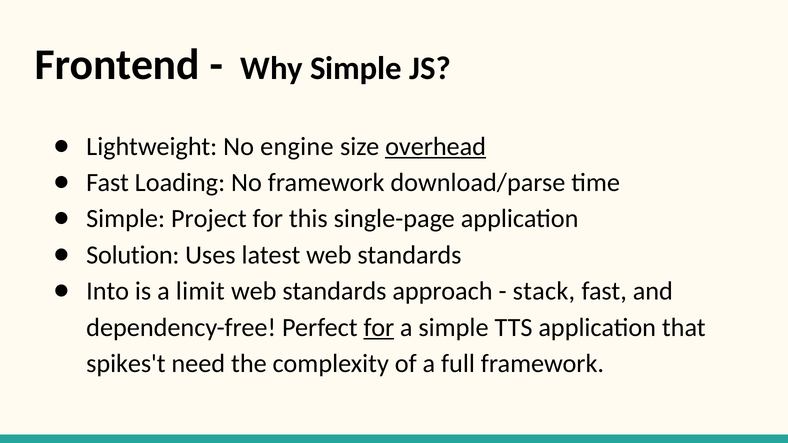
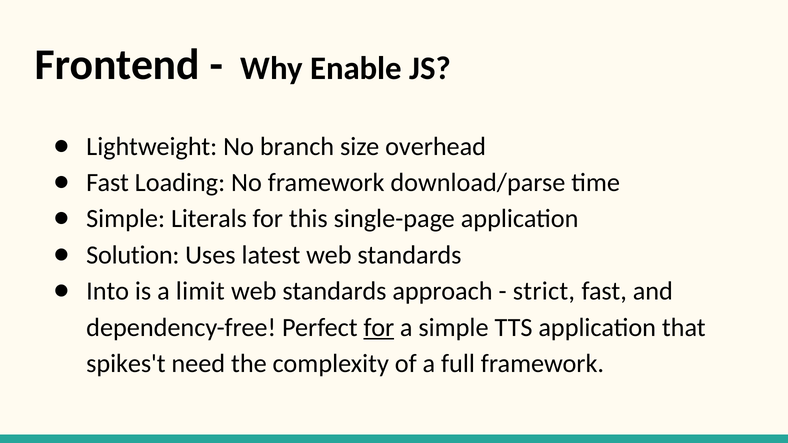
Why Simple: Simple -> Enable
engine: engine -> branch
overhead underline: present -> none
Project: Project -> Literals
stack: stack -> strict
